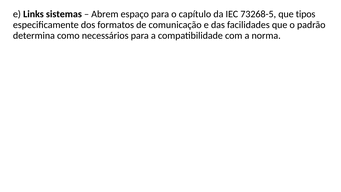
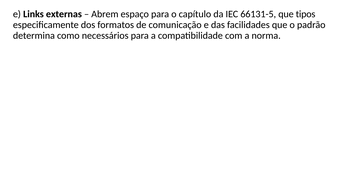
sistemas: sistemas -> externas
73268-5: 73268-5 -> 66131-5
